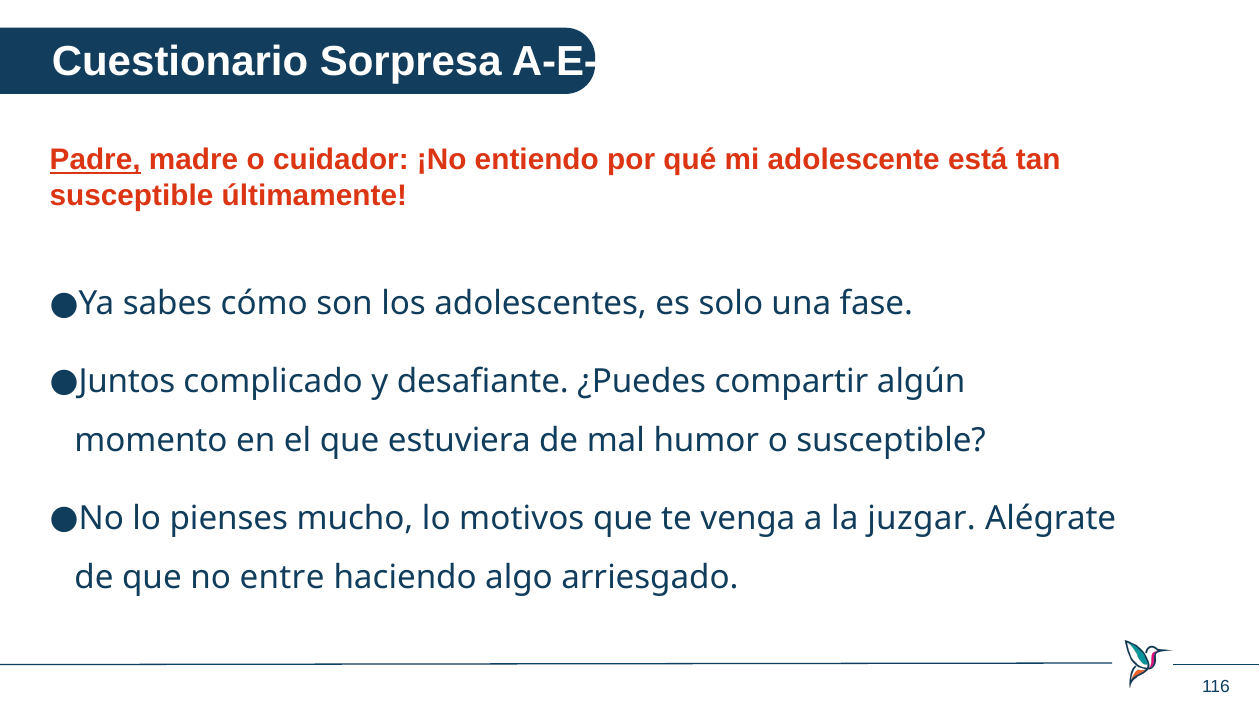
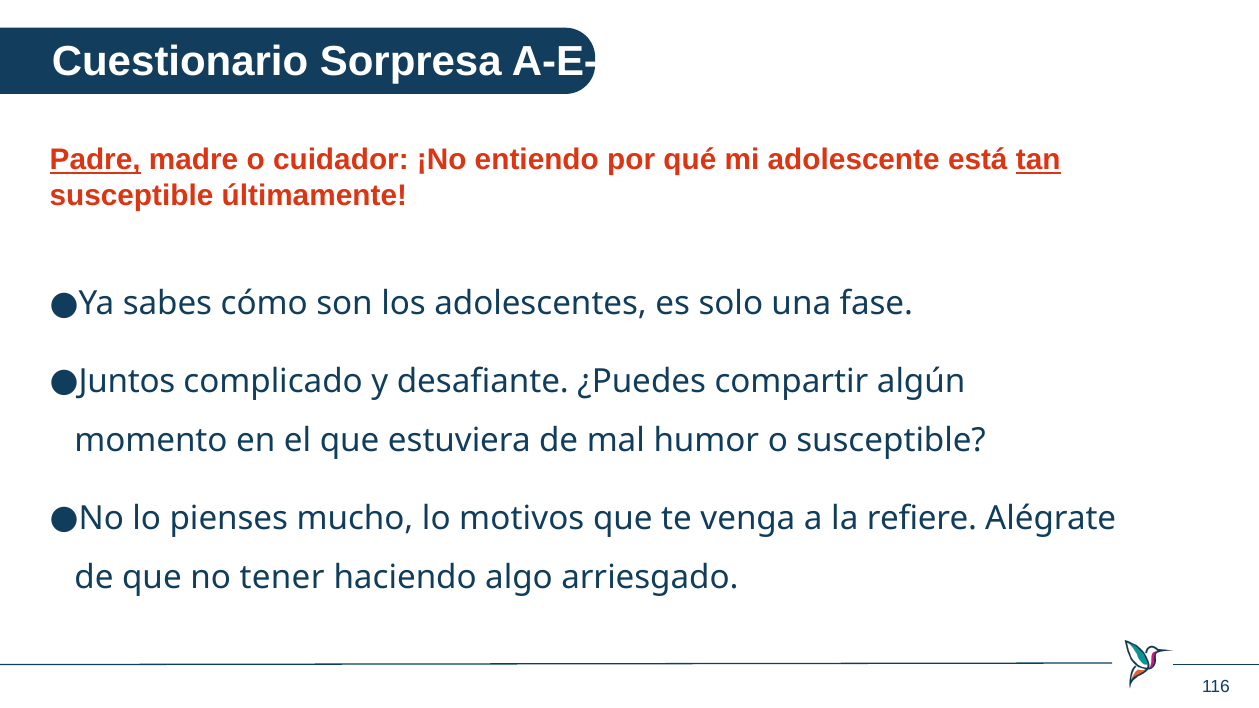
tan underline: none -> present
juzgar: juzgar -> refiere
entre: entre -> tener
